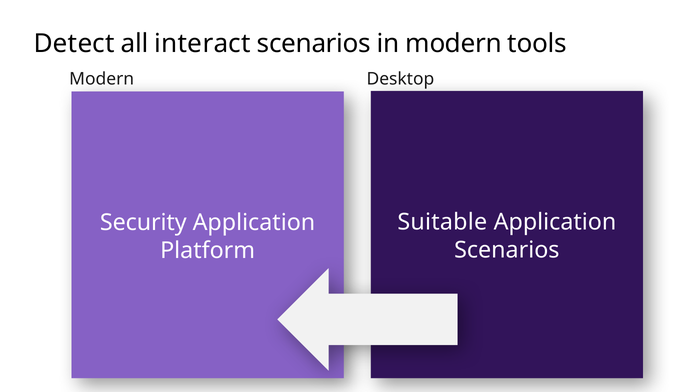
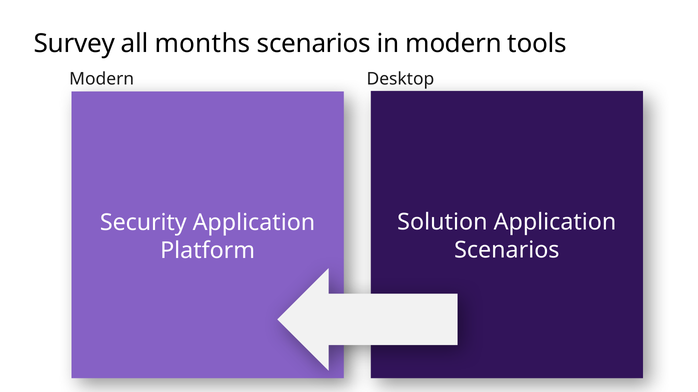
Detect: Detect -> Survey
interact: interact -> months
Suitable: Suitable -> Solution
